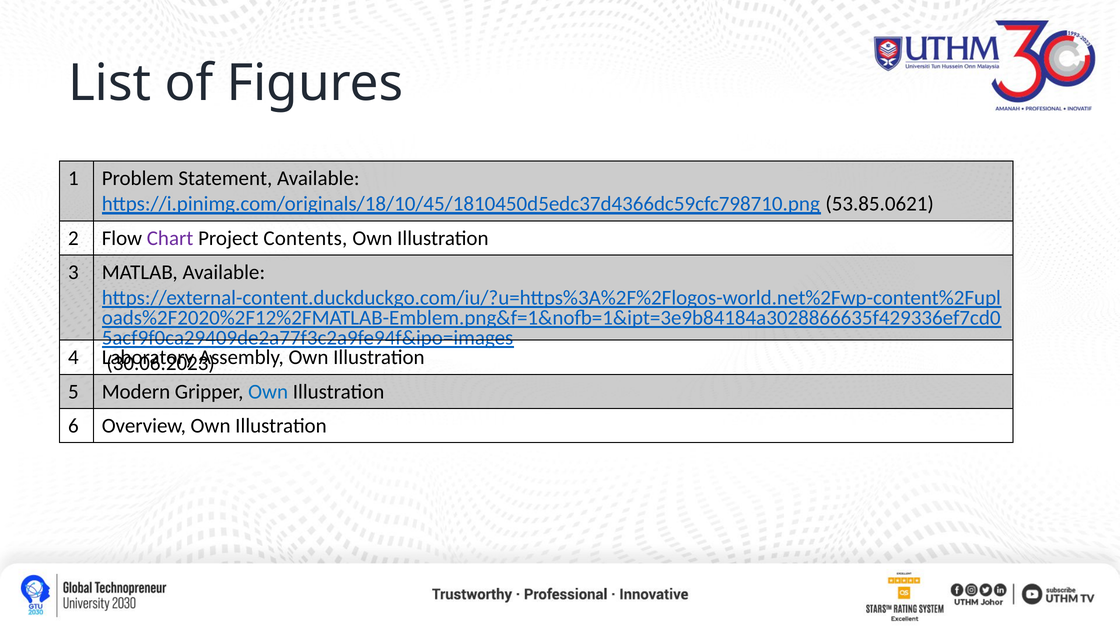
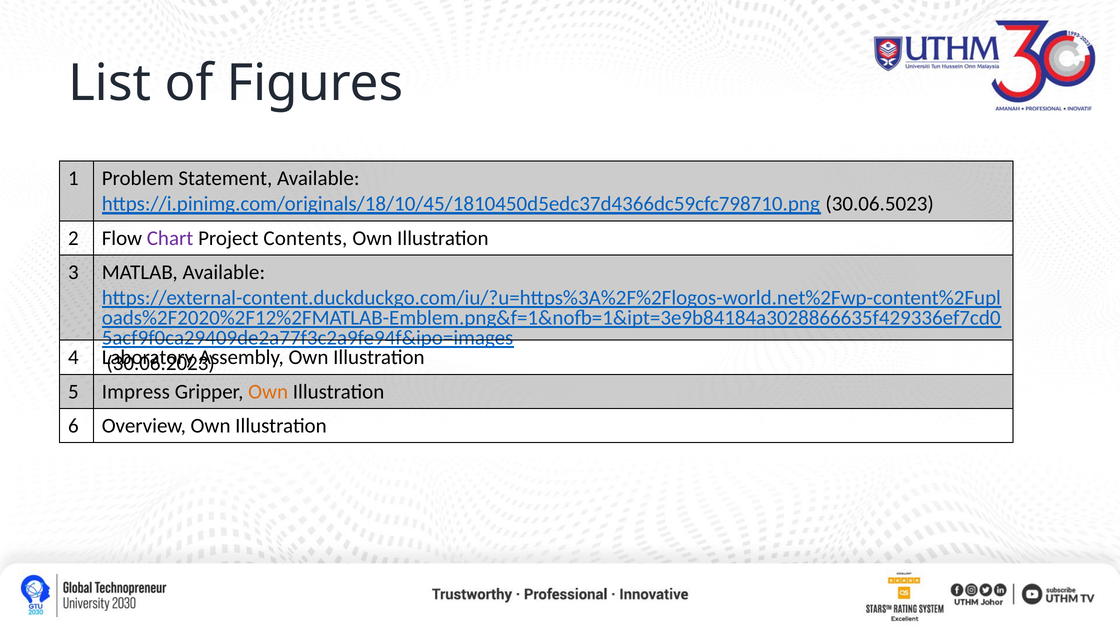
53.85.0621: 53.85.0621 -> 30.06.5023
Modern: Modern -> Impress
Own at (268, 392) colour: blue -> orange
